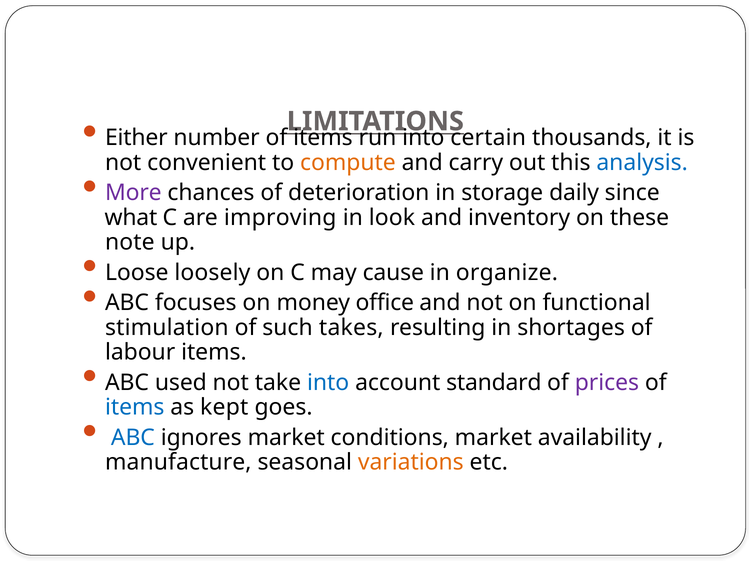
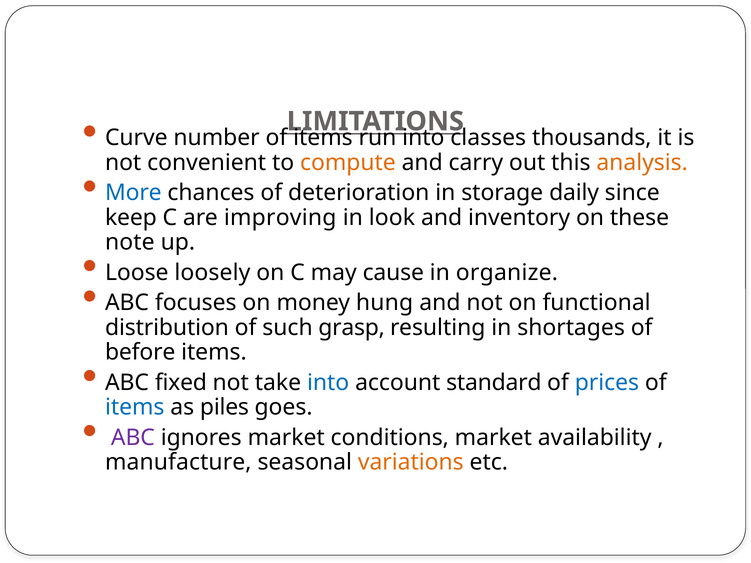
Either: Either -> Curve
certain: certain -> classes
analysis colour: blue -> orange
More colour: purple -> blue
what: what -> keep
office: office -> hung
stimulation: stimulation -> distribution
takes: takes -> grasp
labour: labour -> before
used: used -> fixed
prices colour: purple -> blue
kept: kept -> piles
ABC at (133, 438) colour: blue -> purple
